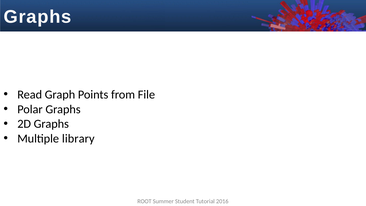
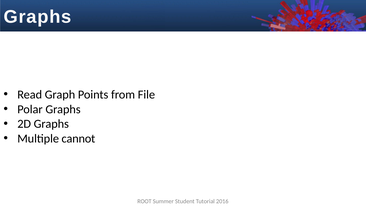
library: library -> cannot
